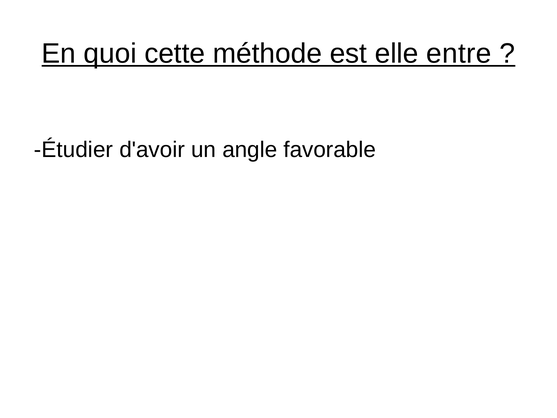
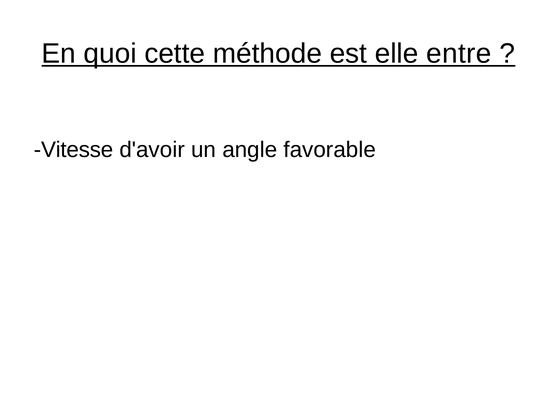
Étudier: Étudier -> Vitesse
